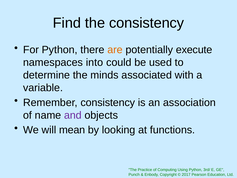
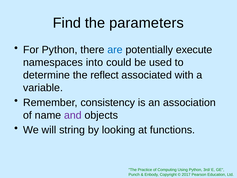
the consistency: consistency -> parameters
are colour: orange -> blue
minds: minds -> reflect
mean: mean -> string
